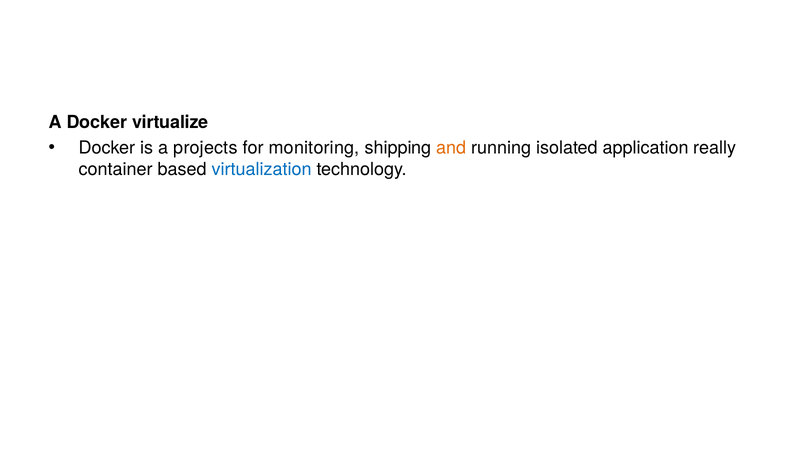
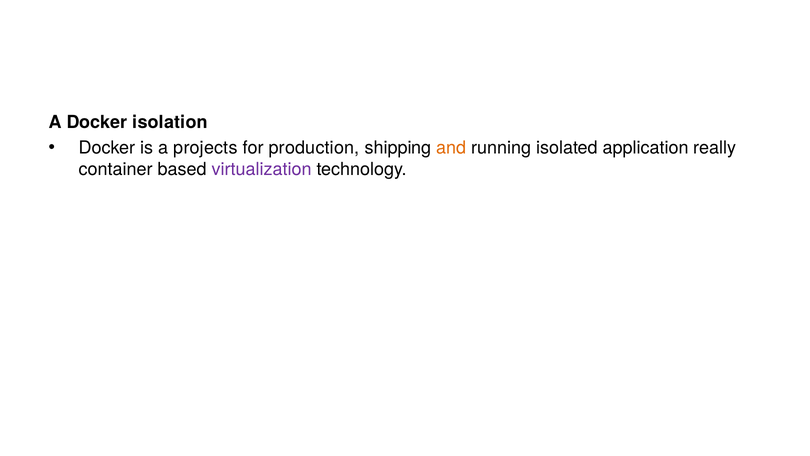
virtualize: virtualize -> isolation
monitoring: monitoring -> production
virtualization colour: blue -> purple
